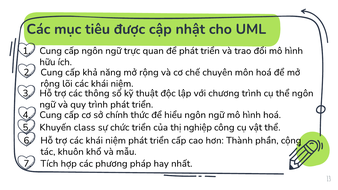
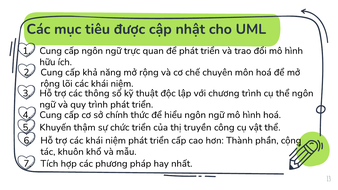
class: class -> thậm
nghiệp: nghiệp -> truyền
